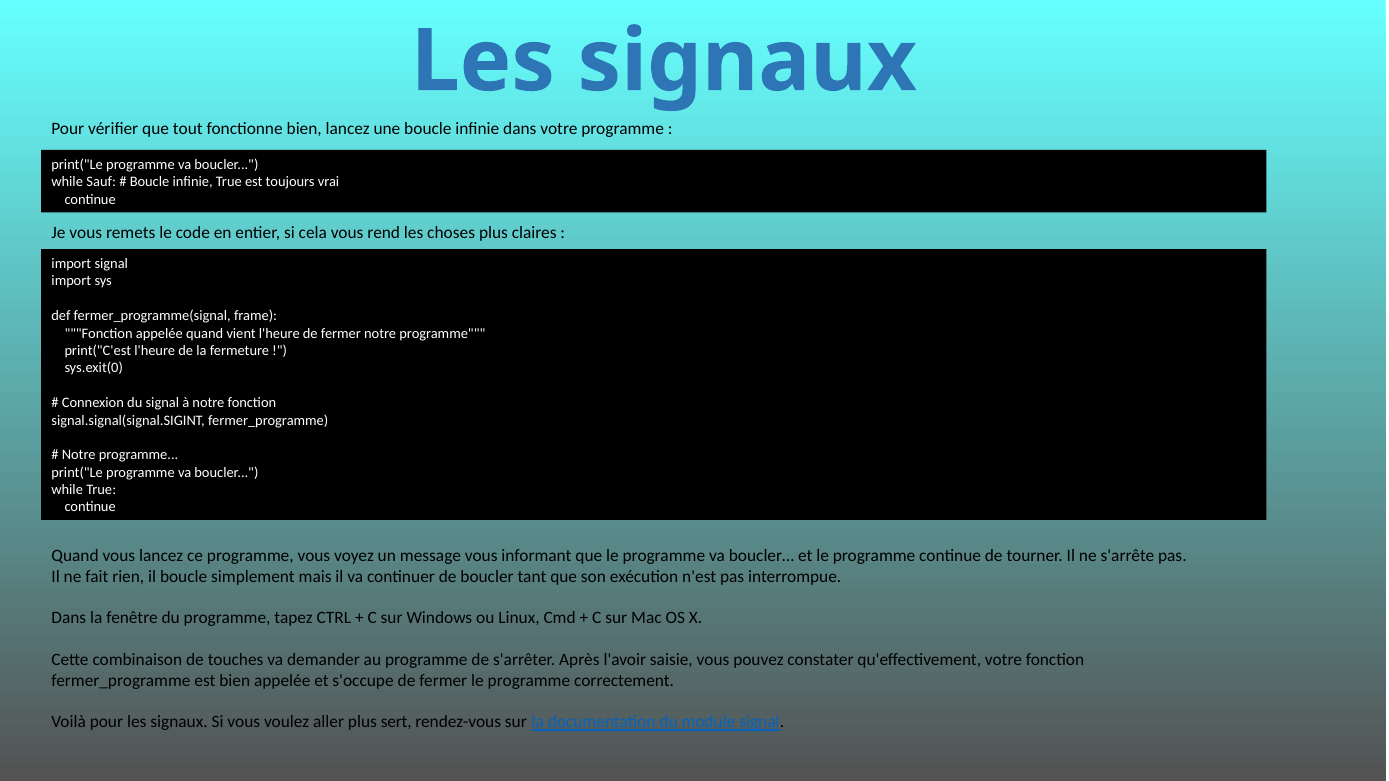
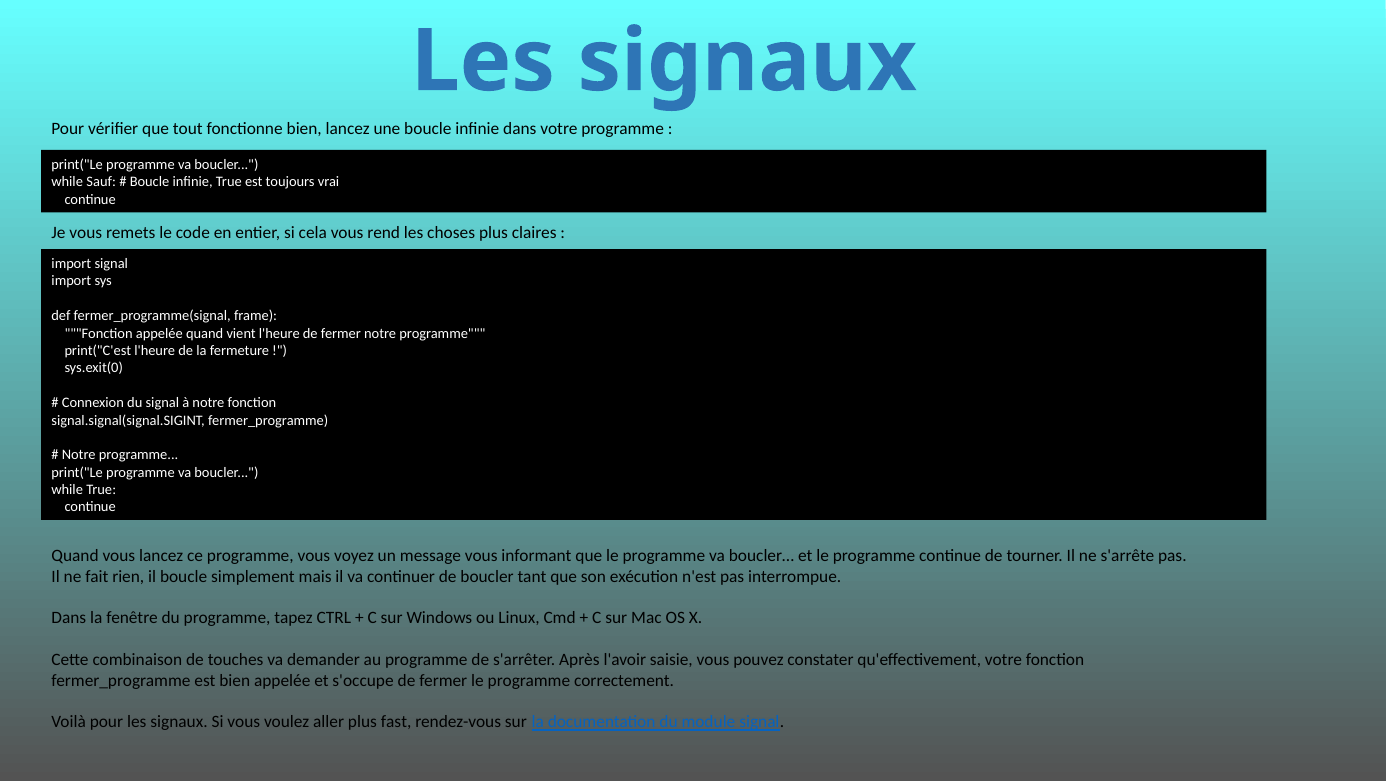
sert: sert -> fast
